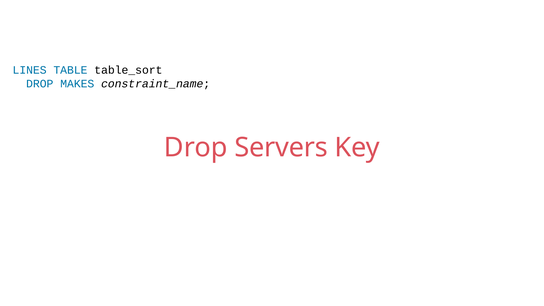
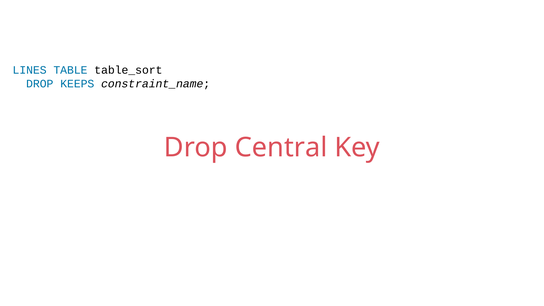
MAKES: MAKES -> KEEPS
Servers: Servers -> Central
